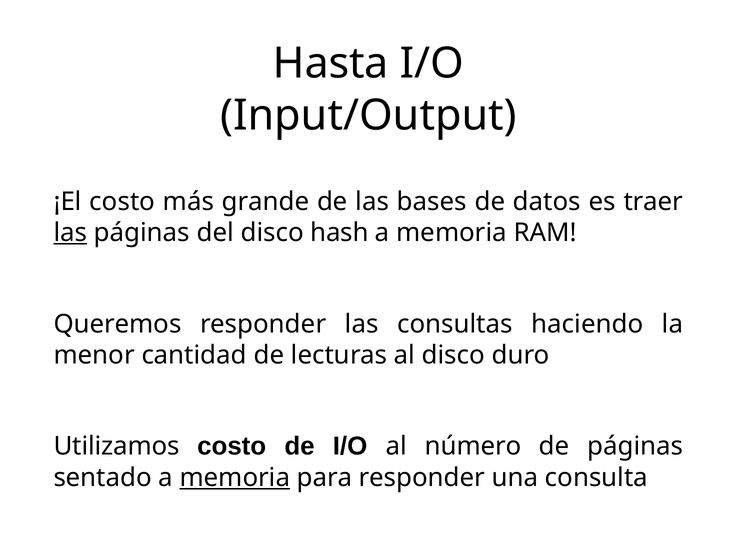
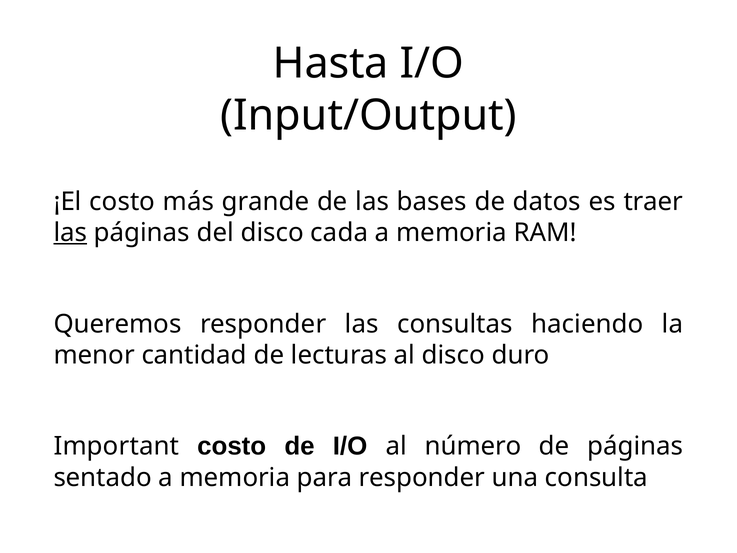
hash: hash -> cada
Utilizamos: Utilizamos -> Important
memoria at (235, 477) underline: present -> none
